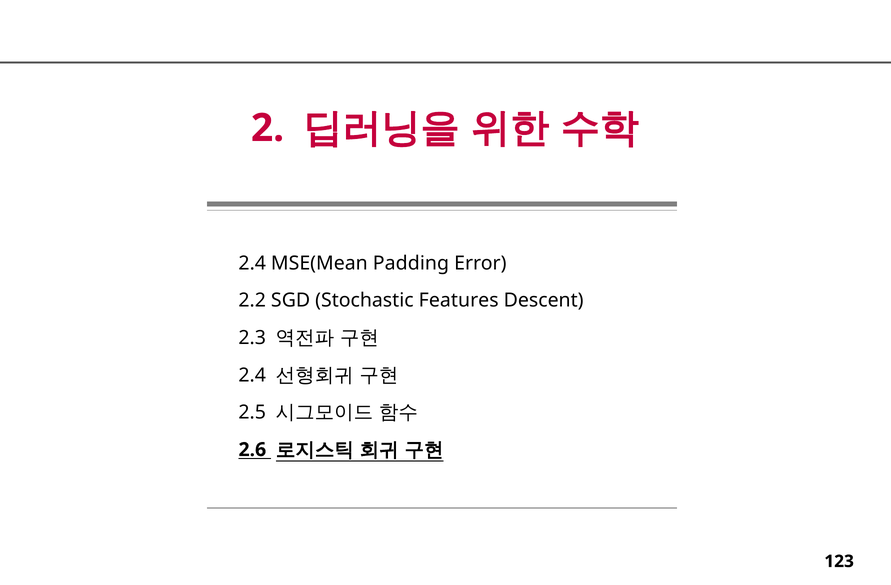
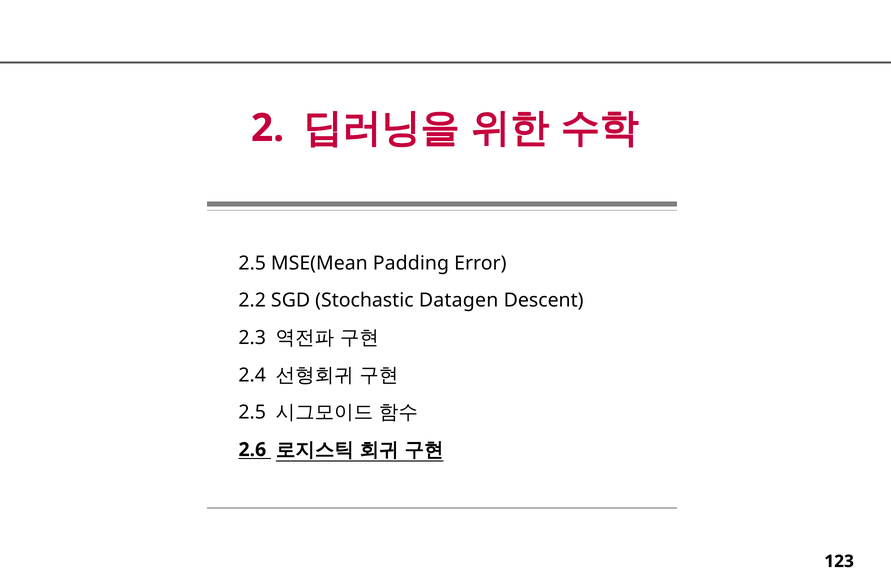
2.4 at (252, 263): 2.4 -> 2.5
Features: Features -> Datagen
